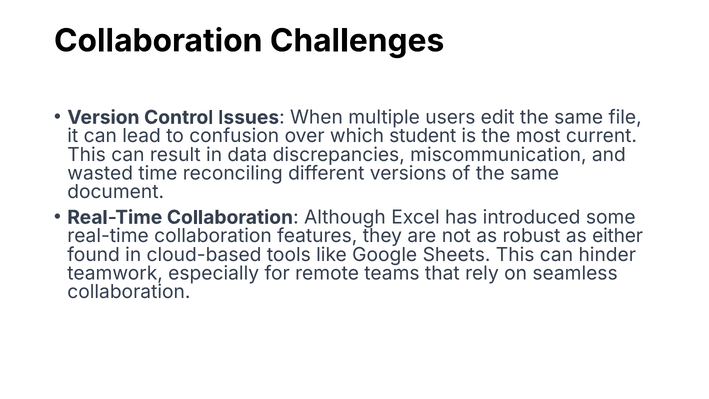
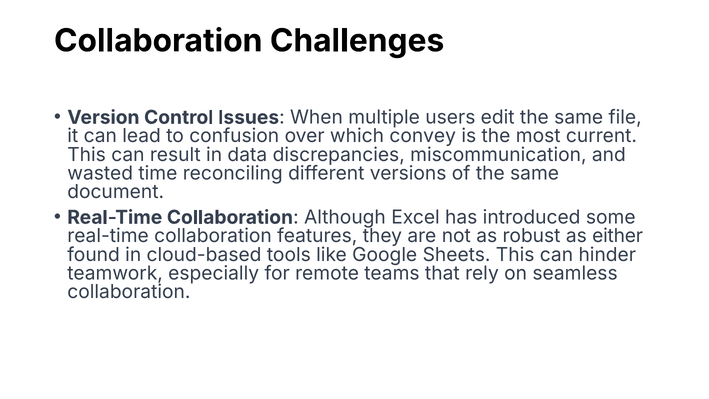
student: student -> convey
